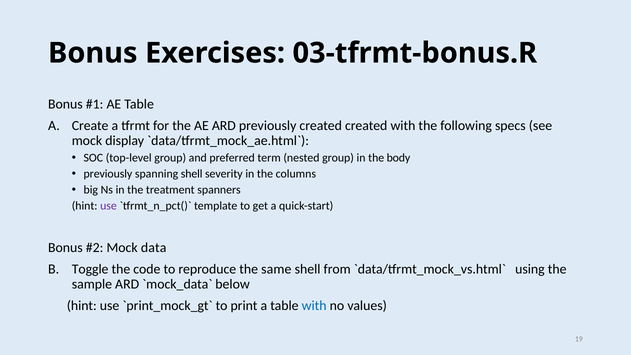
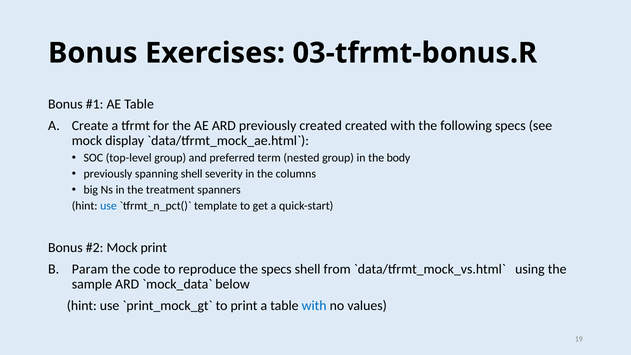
use at (108, 206) colour: purple -> blue
Mock data: data -> print
Toggle: Toggle -> Param
the same: same -> specs
